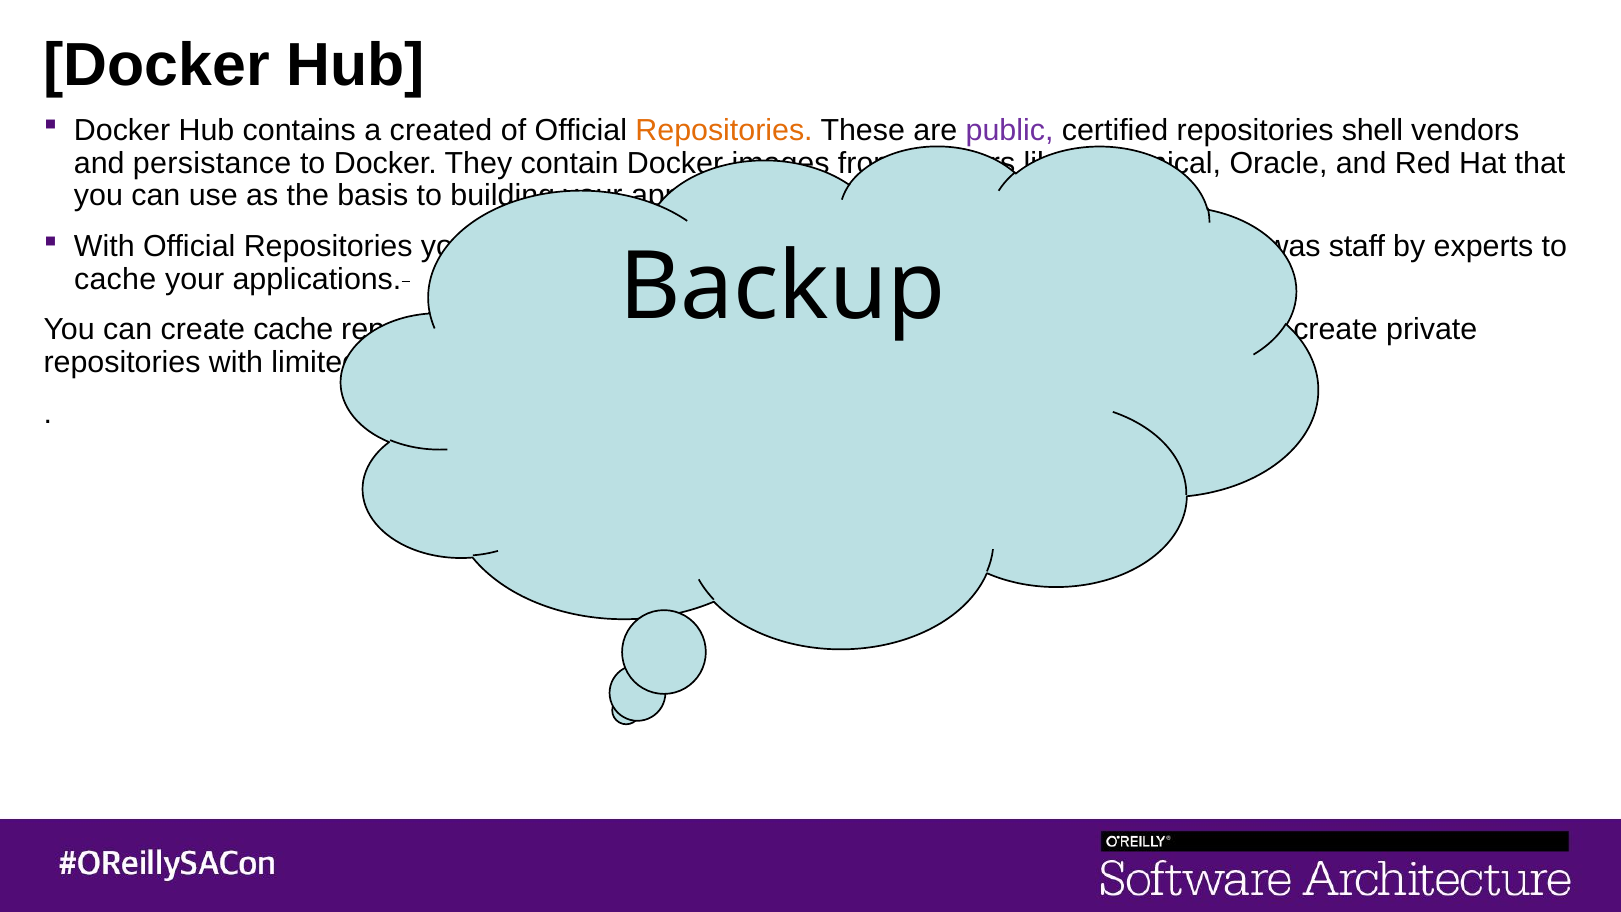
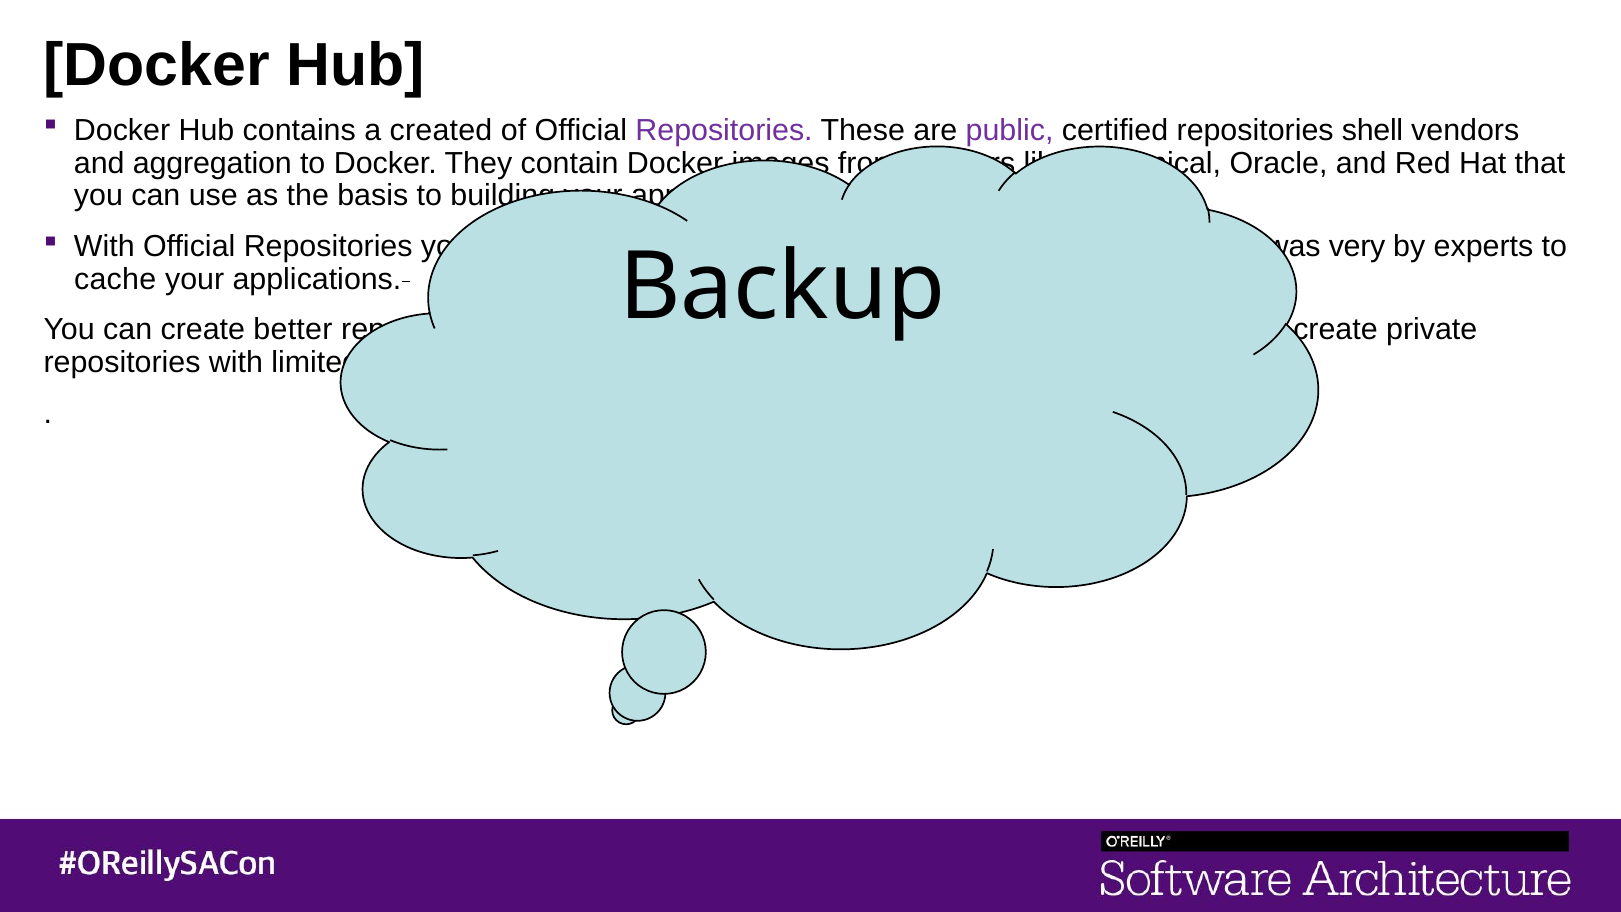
Repositories at (724, 130) colour: orange -> purple
persistance: persistance -> aggregation
staff: staff -> very
create cache: cache -> better
